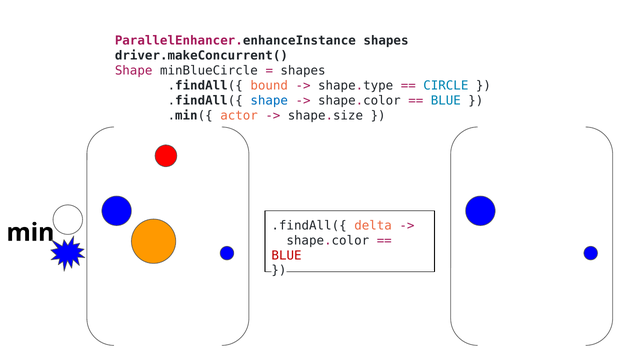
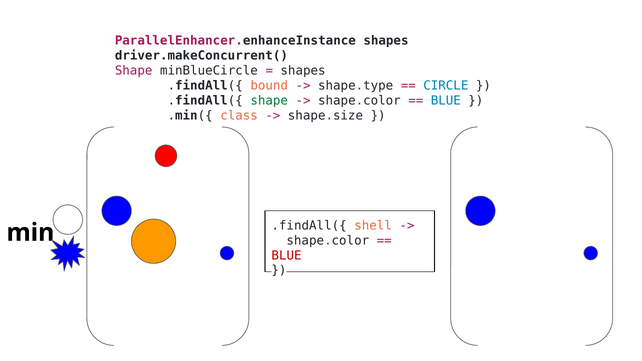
shape at (269, 101) colour: blue -> green
actor: actor -> class
delta: delta -> shell
